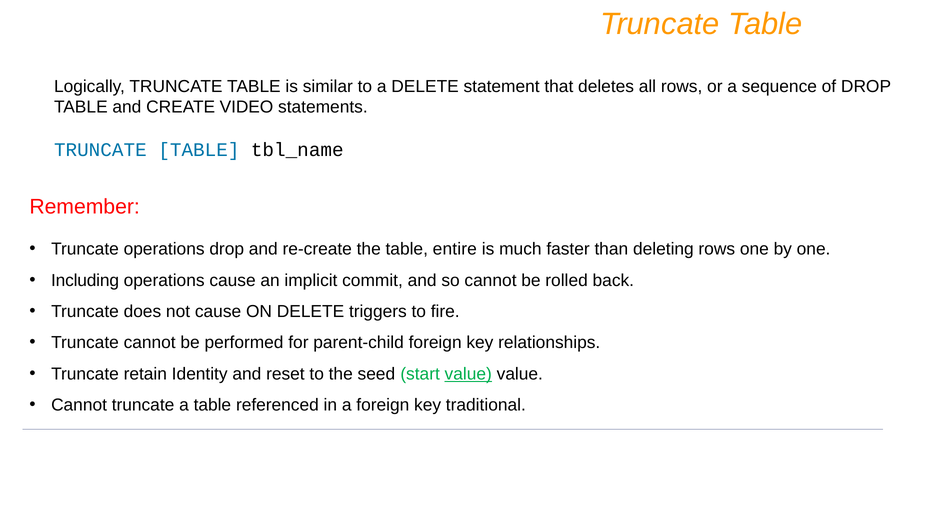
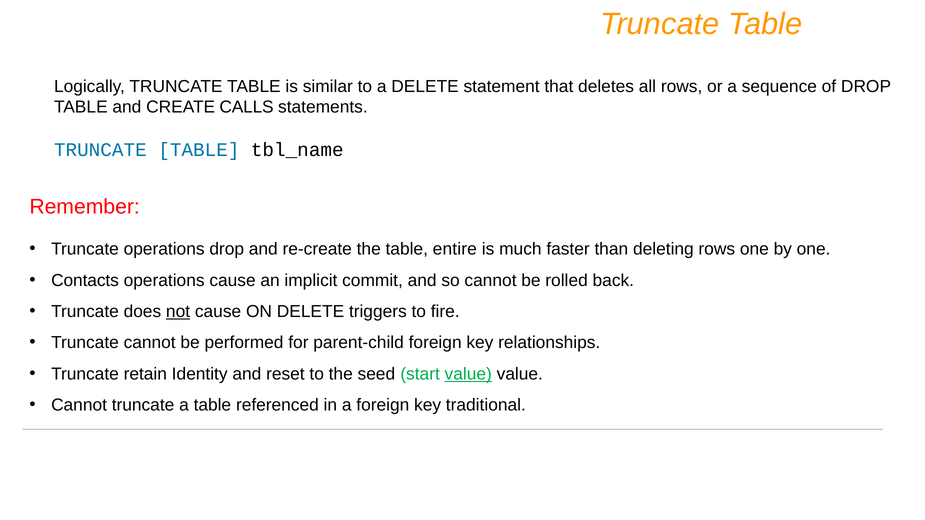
VIDEO: VIDEO -> CALLS
Including: Including -> Contacts
not underline: none -> present
